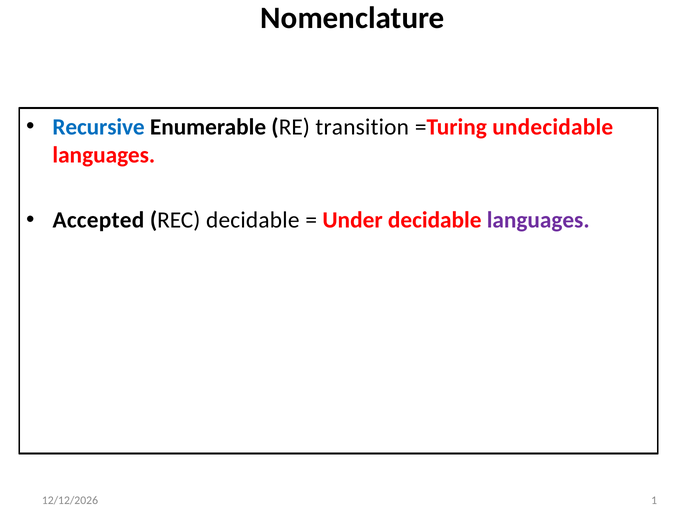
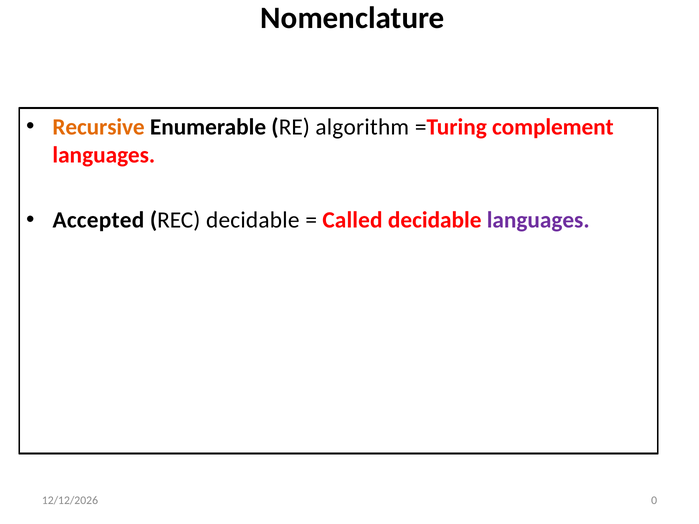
Recursive colour: blue -> orange
transition: transition -> algorithm
undecidable: undecidable -> complement
Under: Under -> Called
1: 1 -> 0
